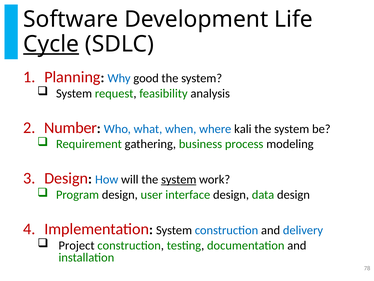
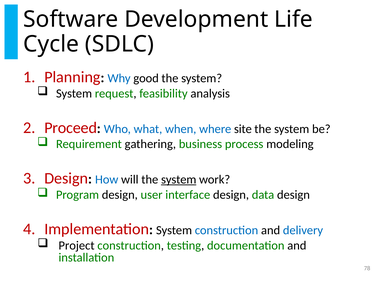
Cycle underline: present -> none
Number: Number -> Proceed
kali: kali -> site
